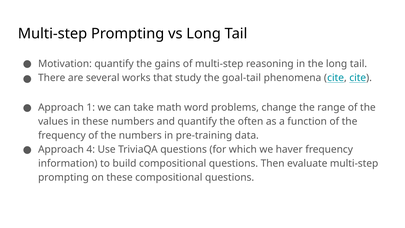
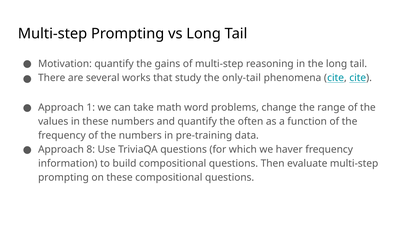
goal-tail: goal-tail -> only-tail
4: 4 -> 8
